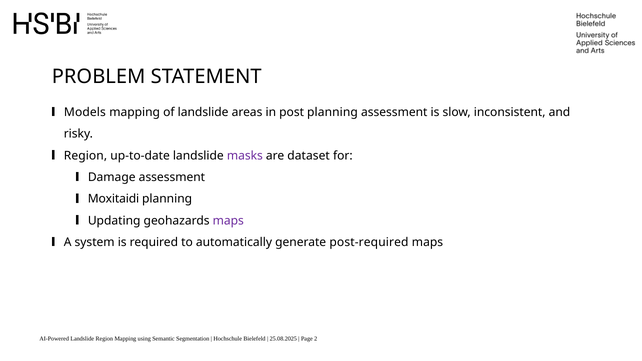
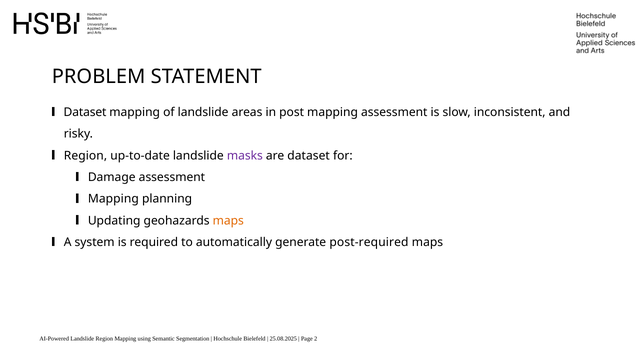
Models at (85, 112): Models -> Dataset
post planning: planning -> mapping
Moxitaidi at (113, 199): Moxitaidi -> Mapping
maps at (228, 221) colour: purple -> orange
